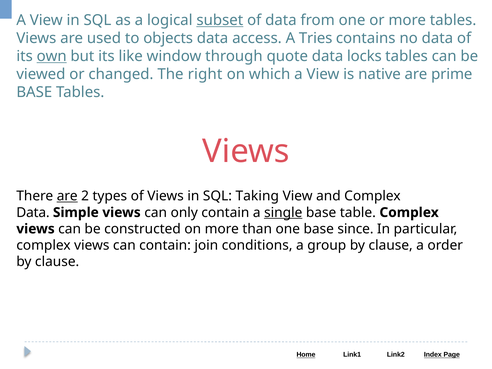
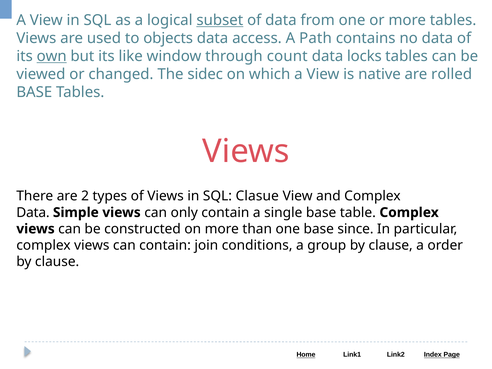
Tries: Tries -> Path
quote: quote -> count
right: right -> sidec
prime: prime -> rolled
are at (67, 196) underline: present -> none
Taking: Taking -> Clasue
single underline: present -> none
